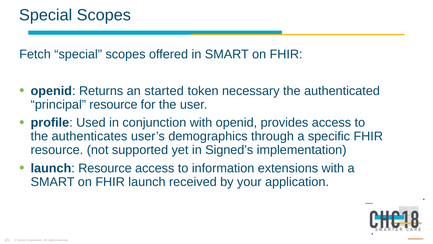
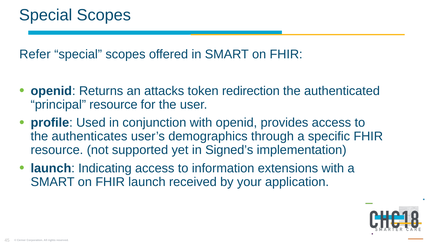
Fetch: Fetch -> Refer
started: started -> attacks
necessary: necessary -> redirection
launch Resource: Resource -> Indicating
